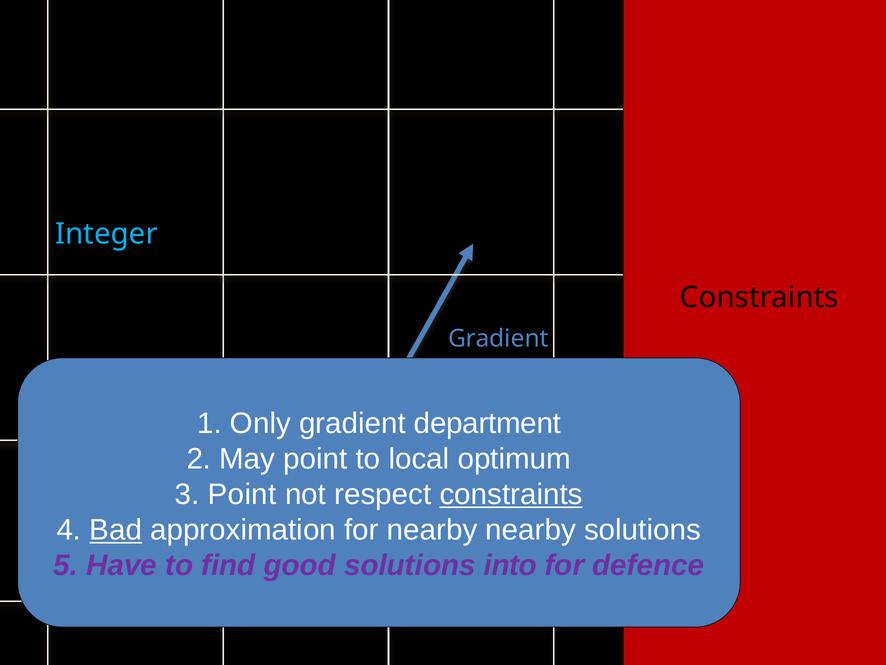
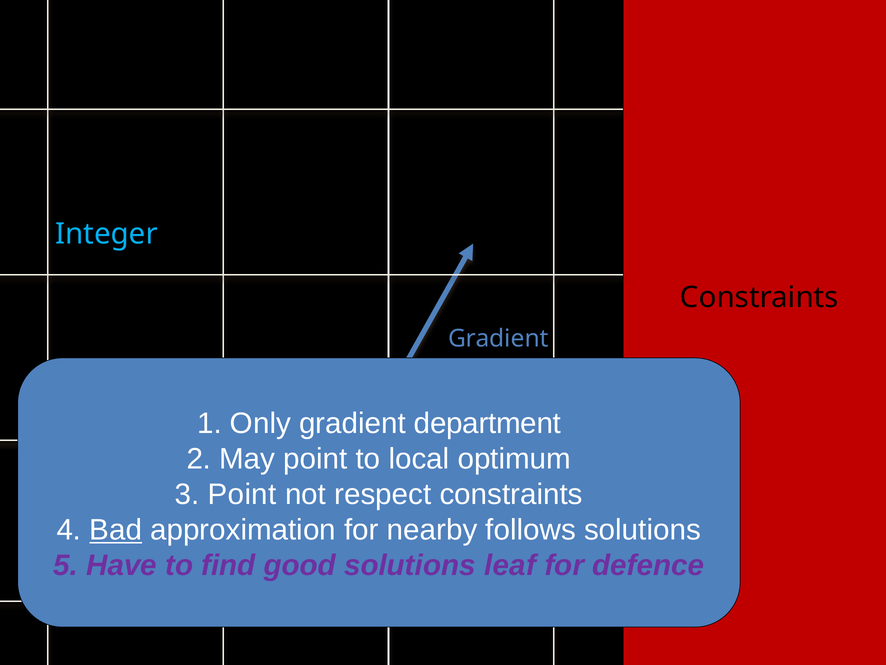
constraints at (511, 494) underline: present -> none
nearby nearby: nearby -> follows
into: into -> leaf
